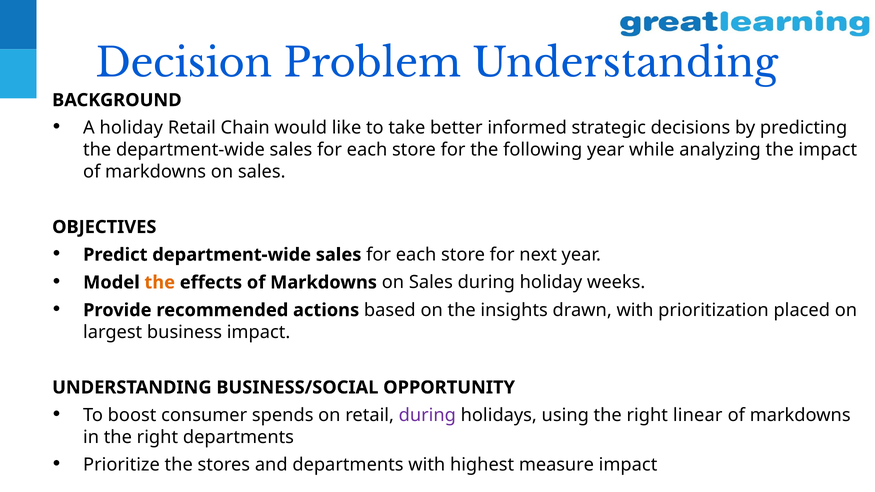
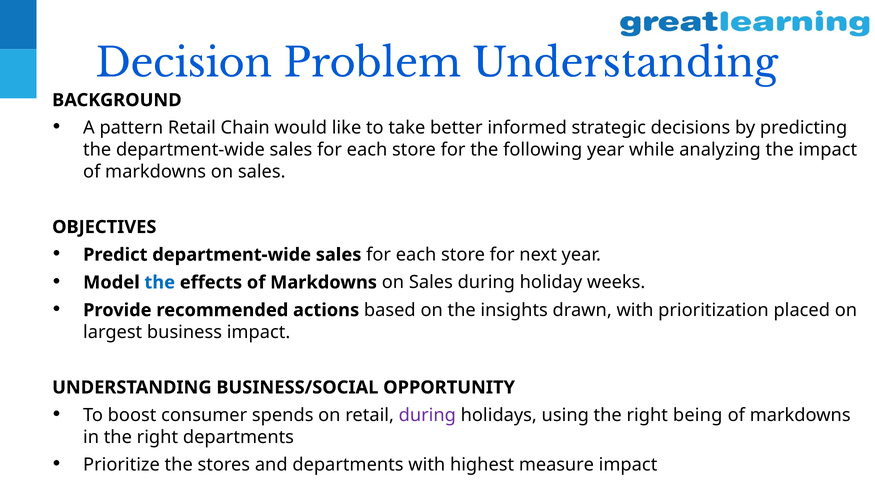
A holiday: holiday -> pattern
the at (160, 283) colour: orange -> blue
linear: linear -> being
